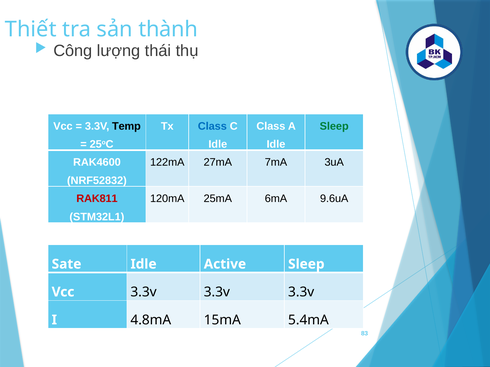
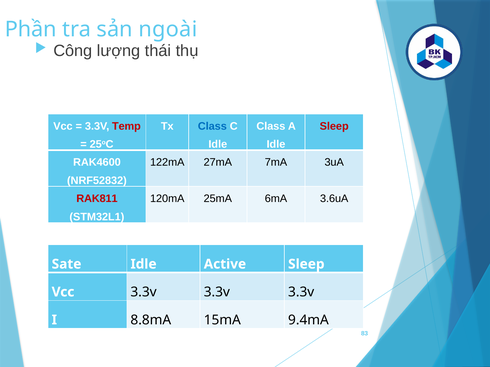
Thiết: Thiết -> Phần
thành: thành -> ngoài
Temp colour: black -> red
Sleep at (334, 126) colour: green -> red
9.6uA: 9.6uA -> 3.6uA
4.8mA: 4.8mA -> 8.8mA
5.4mA: 5.4mA -> 9.4mA
